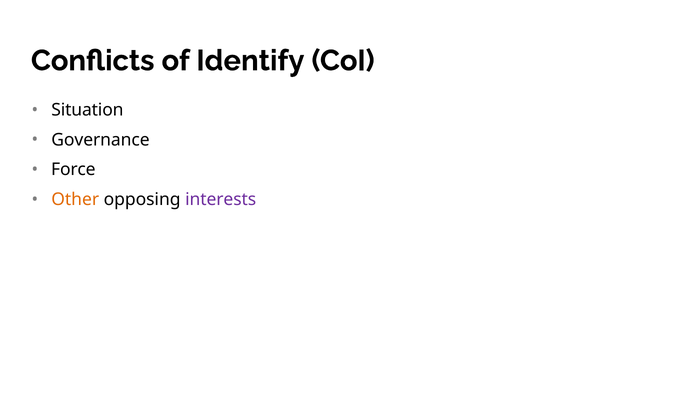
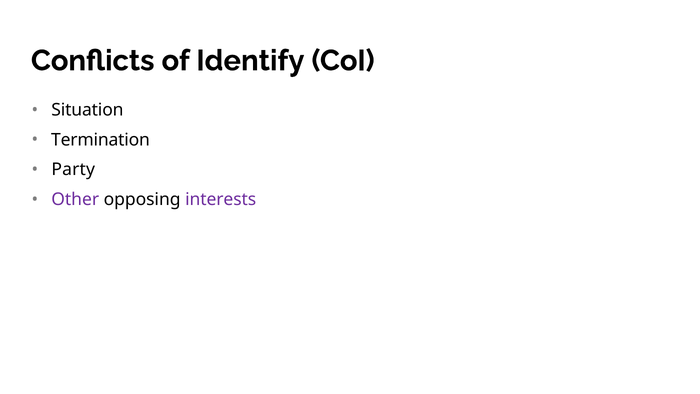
Governance: Governance -> Termination
Force: Force -> Party
Other colour: orange -> purple
